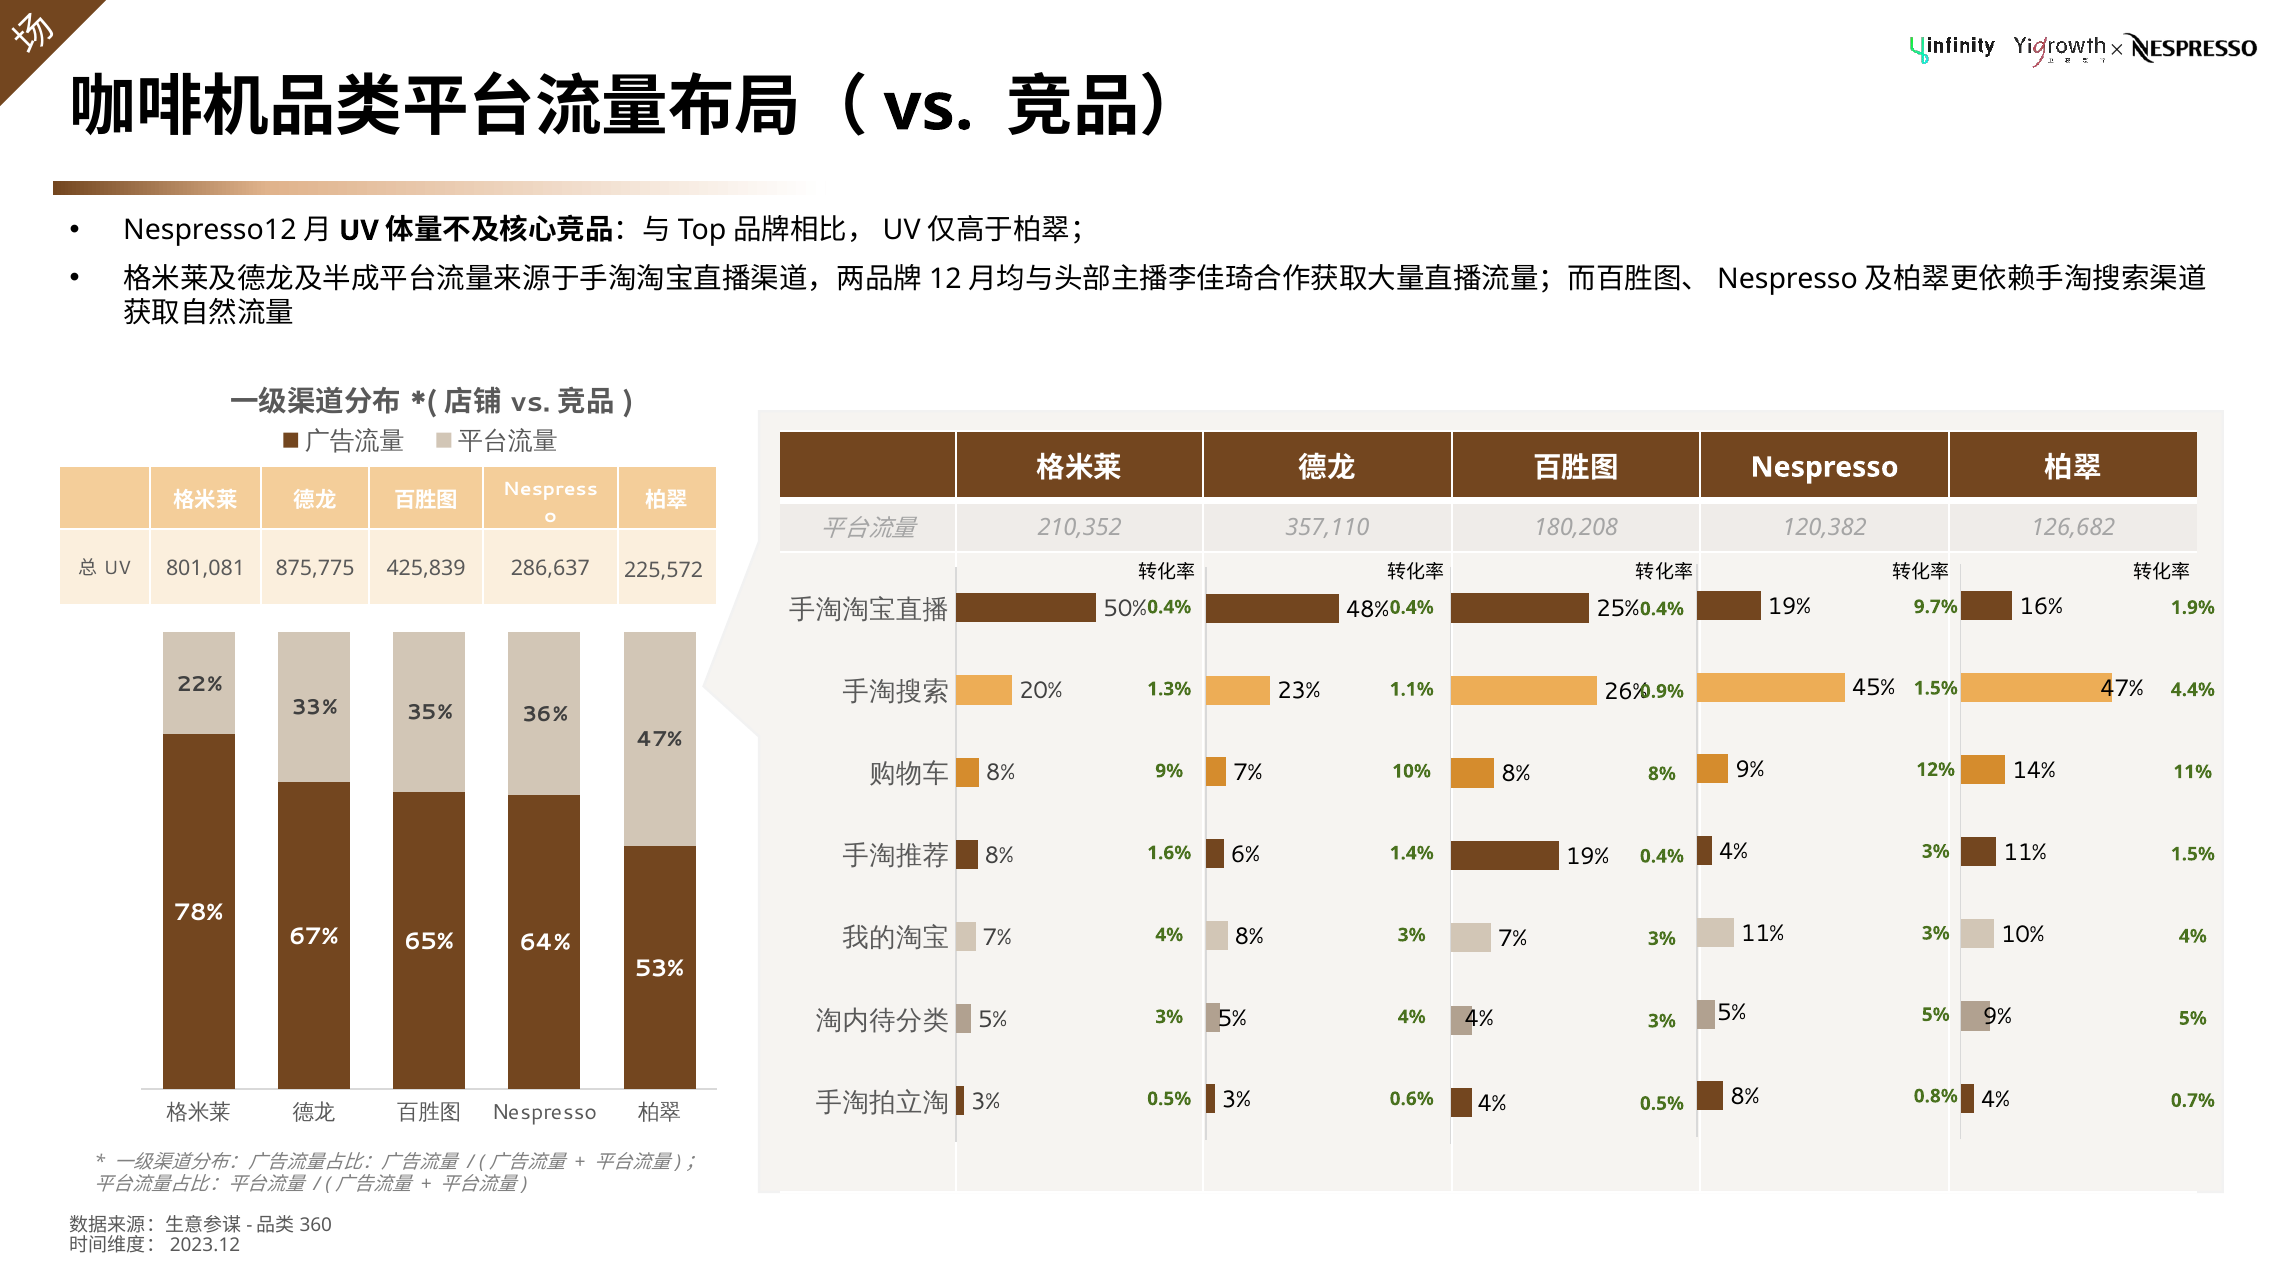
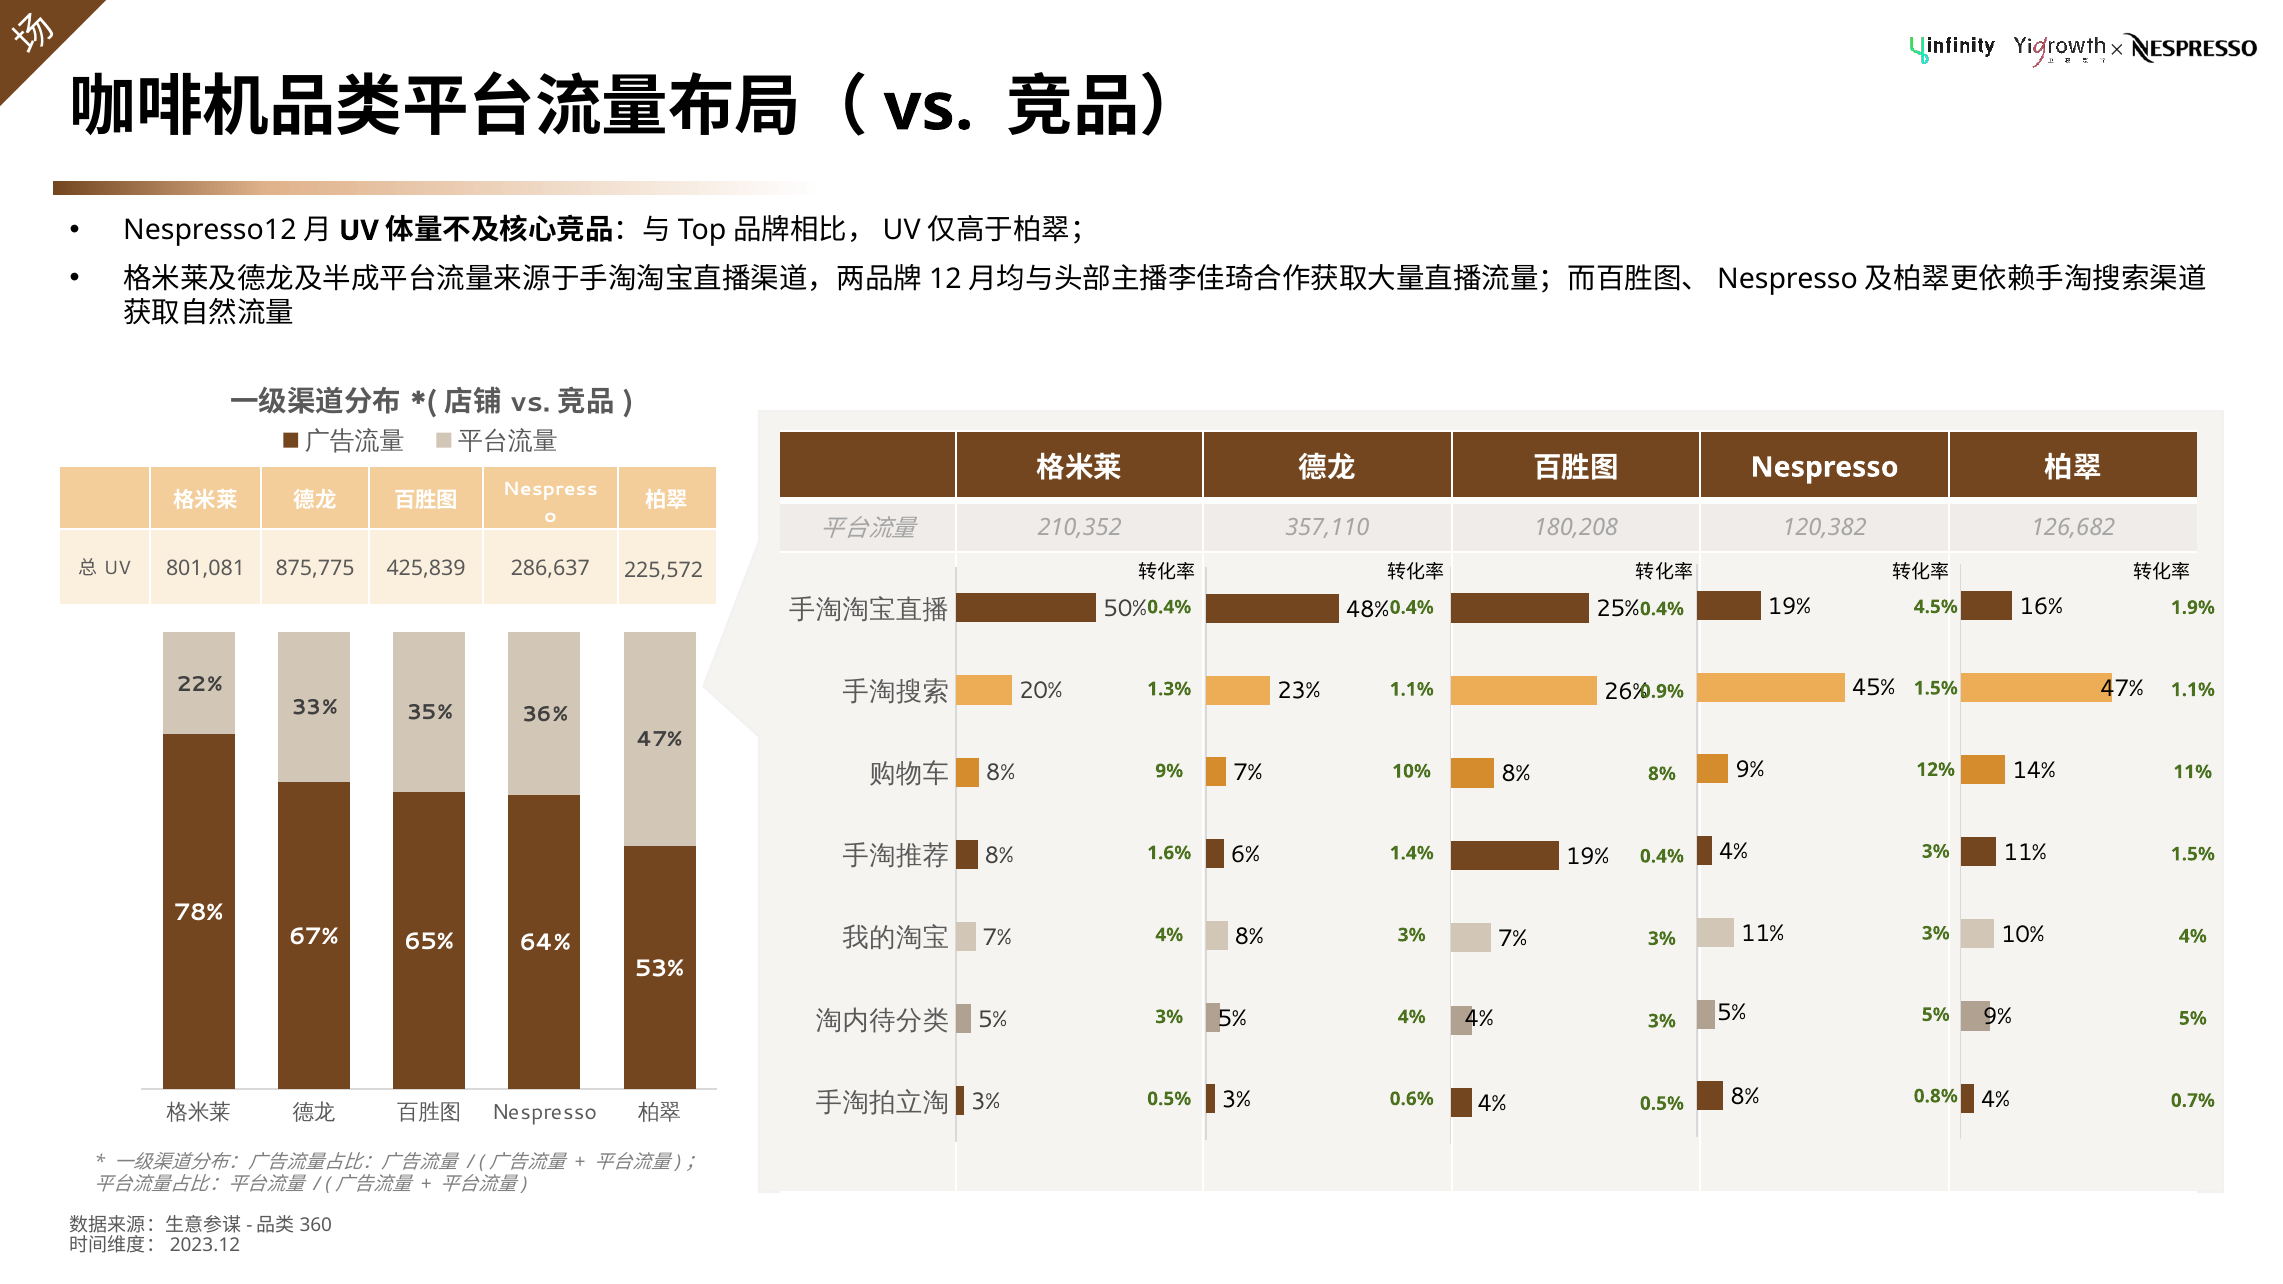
9.7%: 9.7% -> 4.5%
4.4% at (2193, 690): 4.4% -> 1.1%
